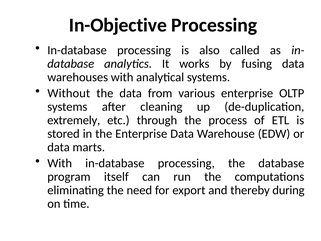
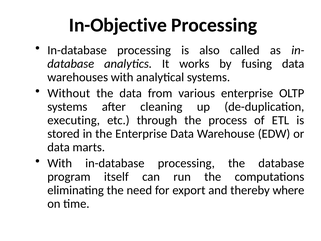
extremely: extremely -> executing
during: during -> where
